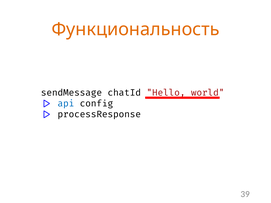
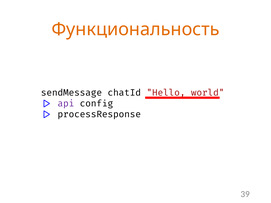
api colour: blue -> purple
